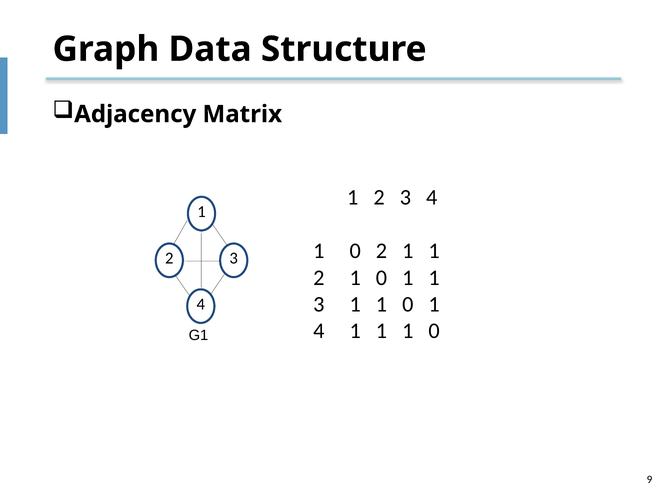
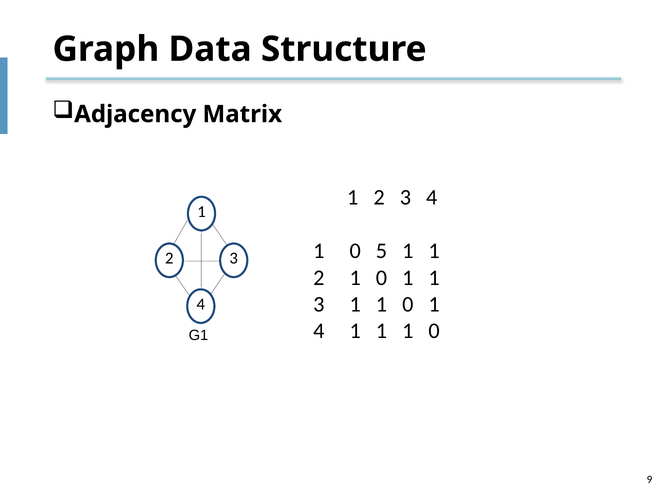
0 2: 2 -> 5
